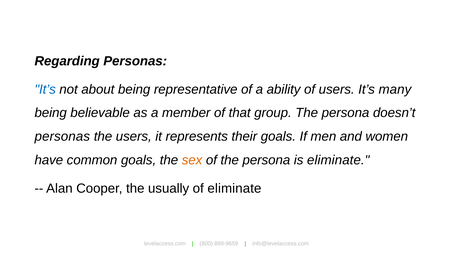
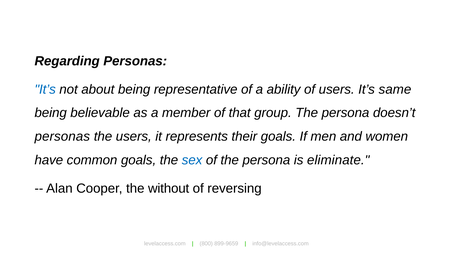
many: many -> same
sex colour: orange -> blue
usually: usually -> without
of eliminate: eliminate -> reversing
